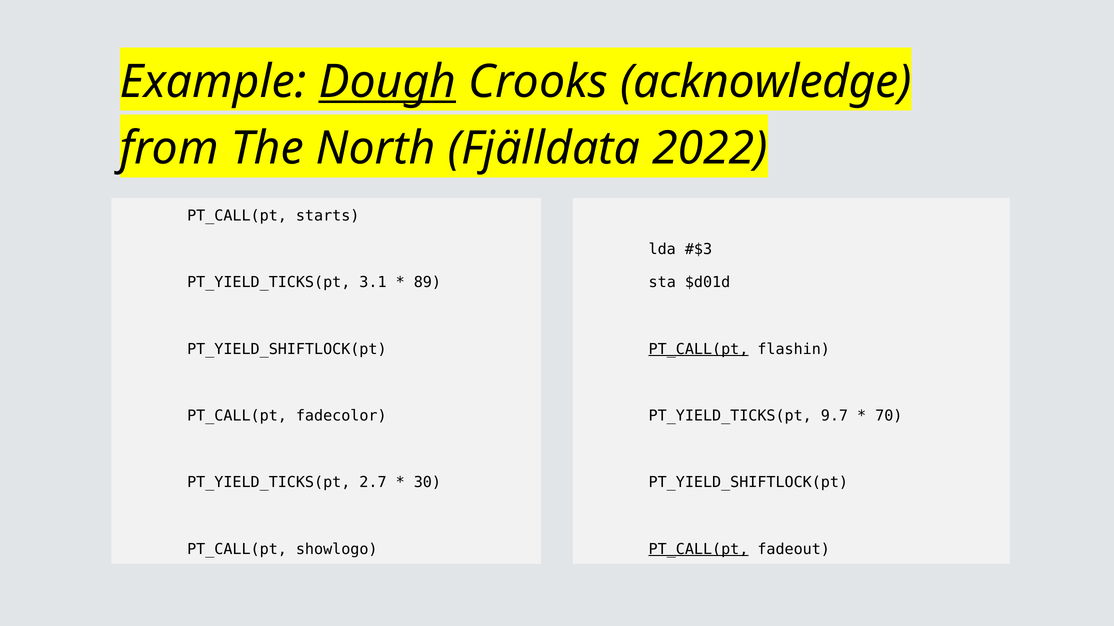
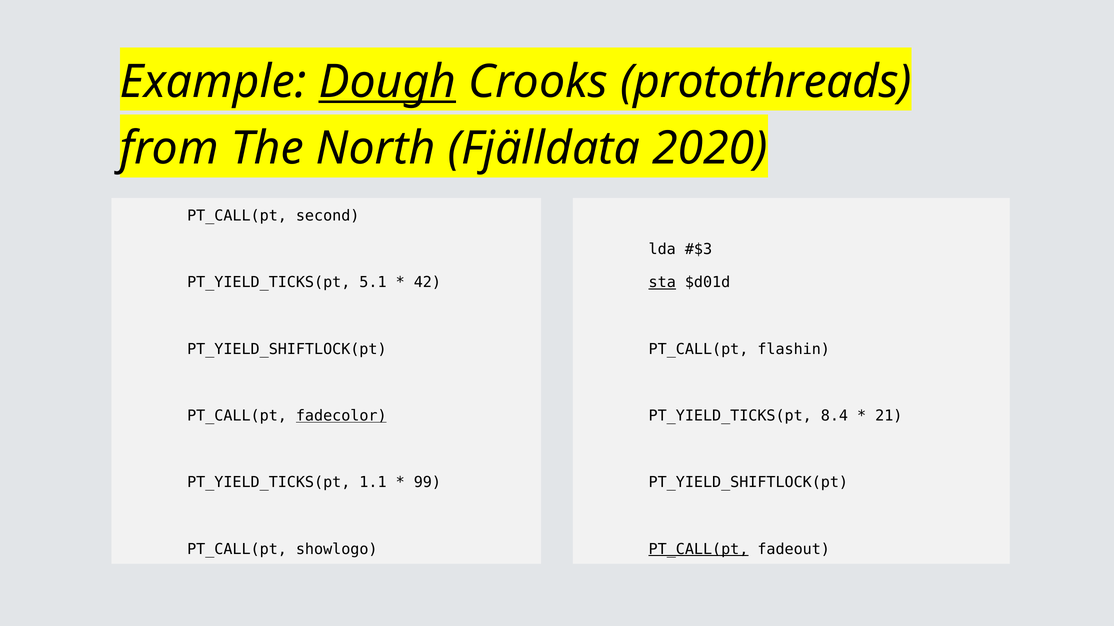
acknowledge: acknowledge -> protothreads
2022: 2022 -> 2020
starts: starts -> second
3.1: 3.1 -> 5.1
89: 89 -> 42
sta underline: none -> present
PT_CALL(pt at (699, 349) underline: present -> none
fadecolor underline: none -> present
9.7: 9.7 -> 8.4
70: 70 -> 21
2.7: 2.7 -> 1.1
30: 30 -> 99
